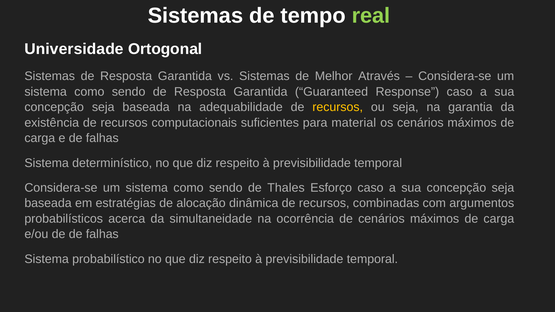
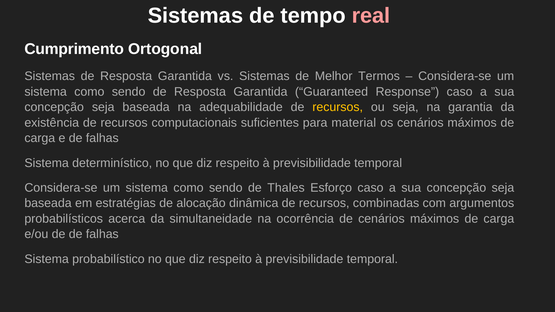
real colour: light green -> pink
Universidade: Universidade -> Cumprimento
Através: Através -> Termos
